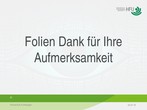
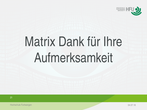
Folien: Folien -> Matrix
